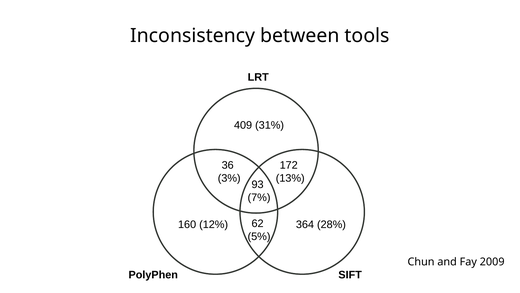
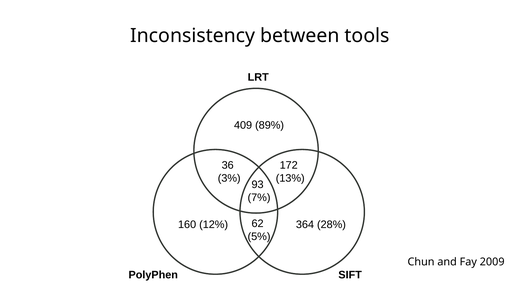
31%: 31% -> 89%
